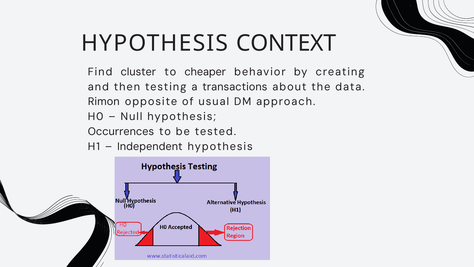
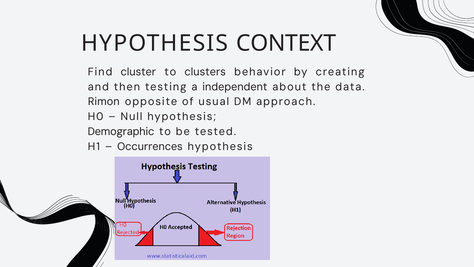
cheaper: cheaper -> clusters
transactions: transactions -> independent
Occurrences: Occurrences -> Demographic
Independent: Independent -> Occurrences
